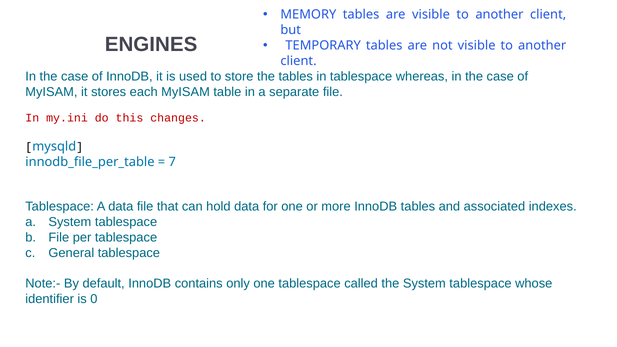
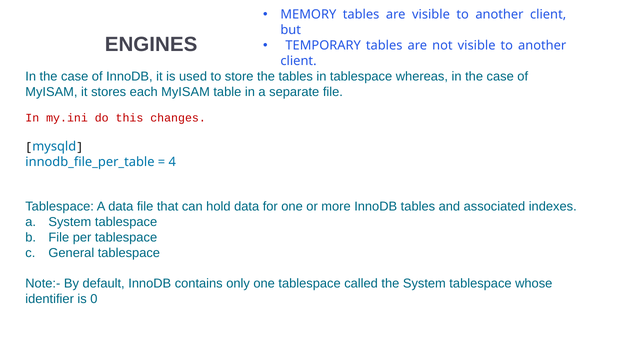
7: 7 -> 4
